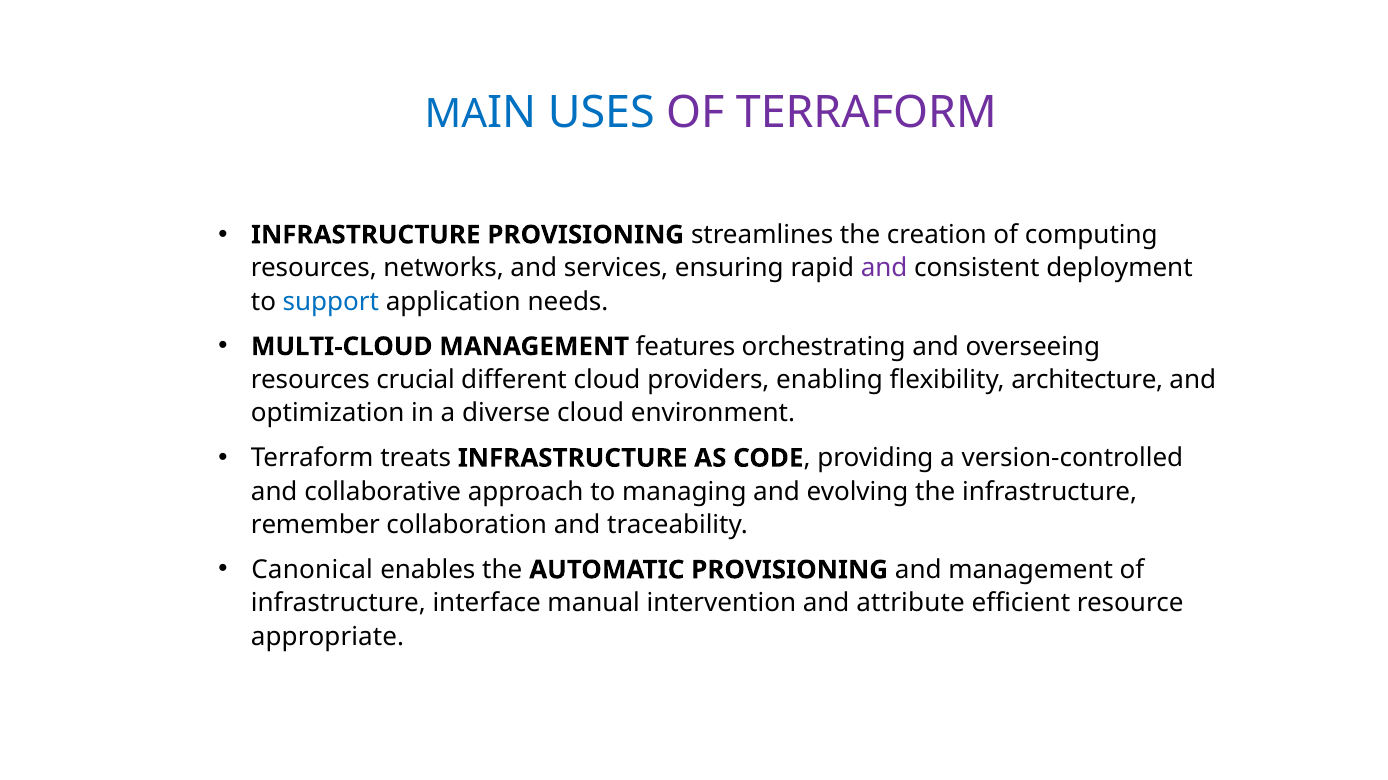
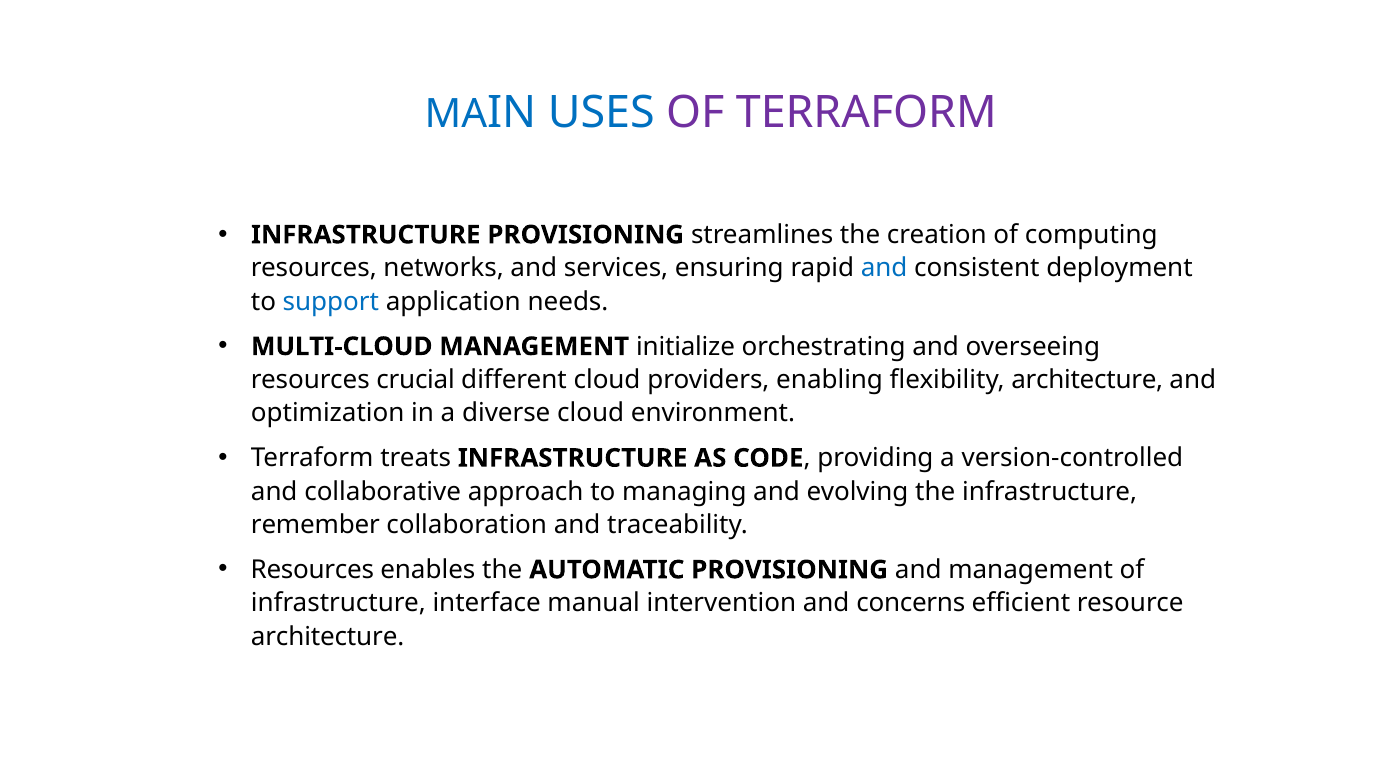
and at (884, 268) colour: purple -> blue
features: features -> initialize
Canonical at (312, 570): Canonical -> Resources
attribute: attribute -> concerns
appropriate at (327, 637): appropriate -> architecture
